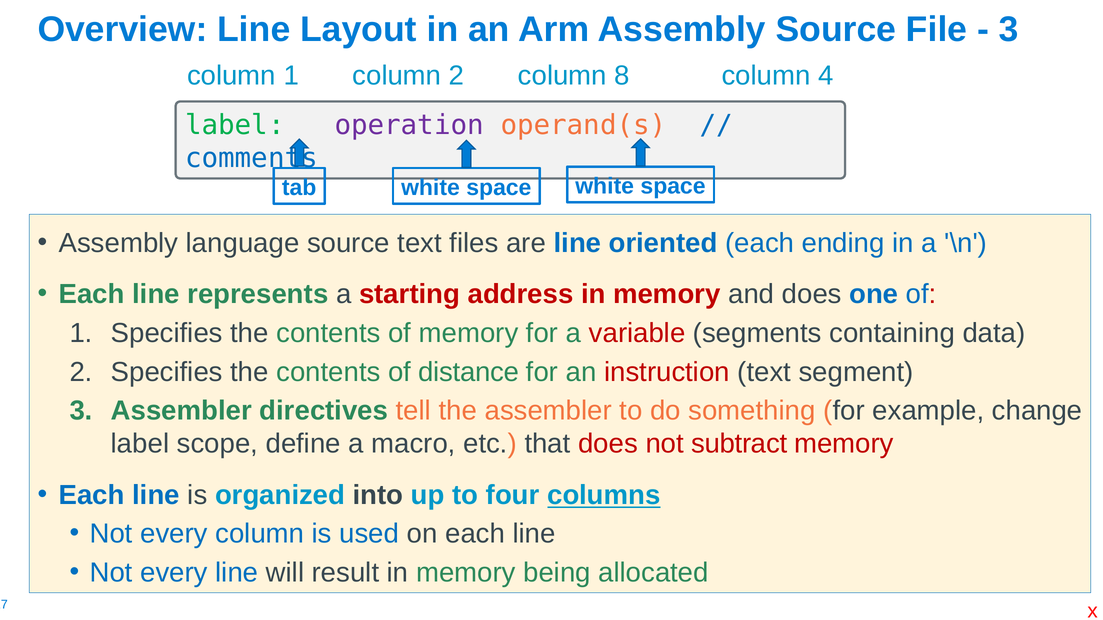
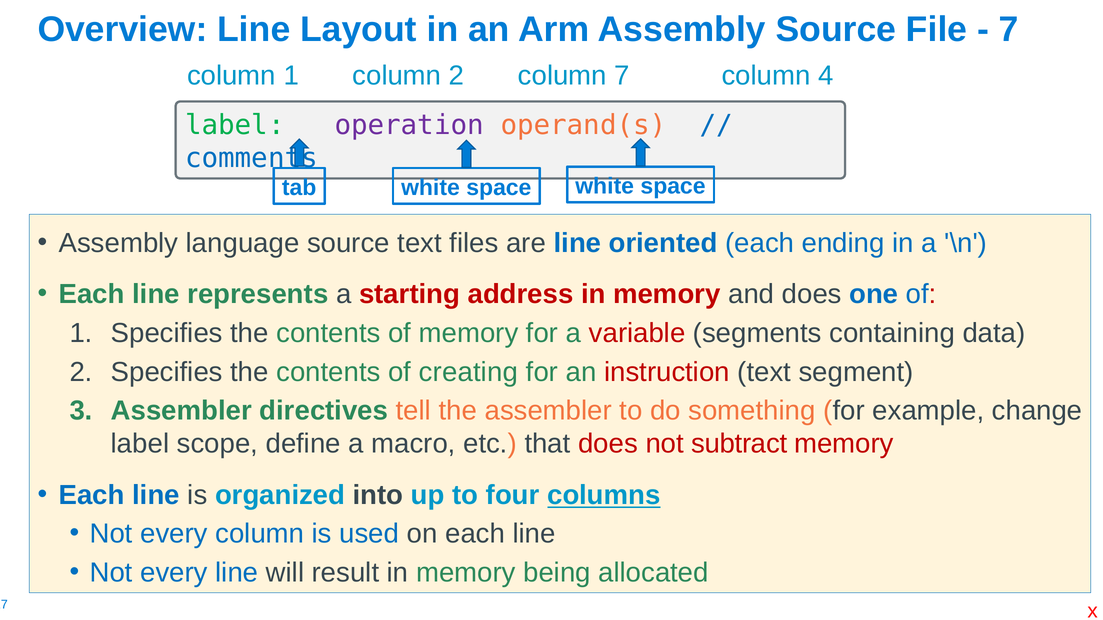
3 at (1009, 30): 3 -> 7
column 8: 8 -> 7
distance: distance -> creating
